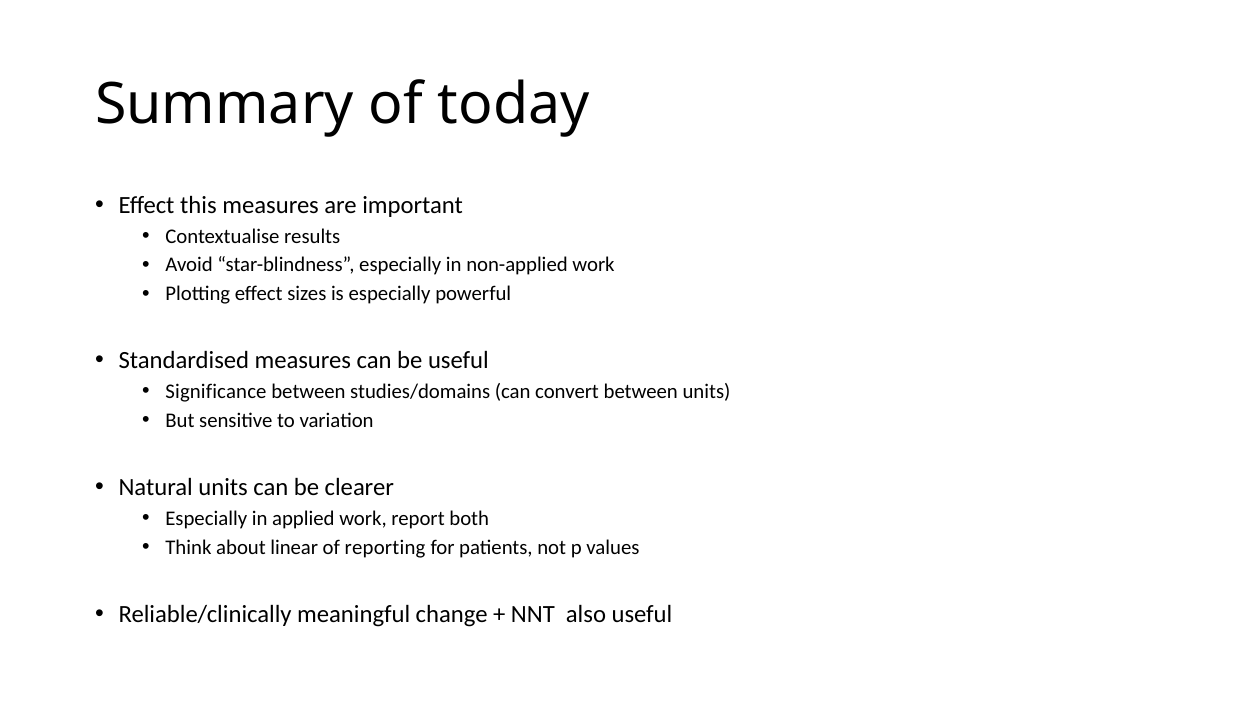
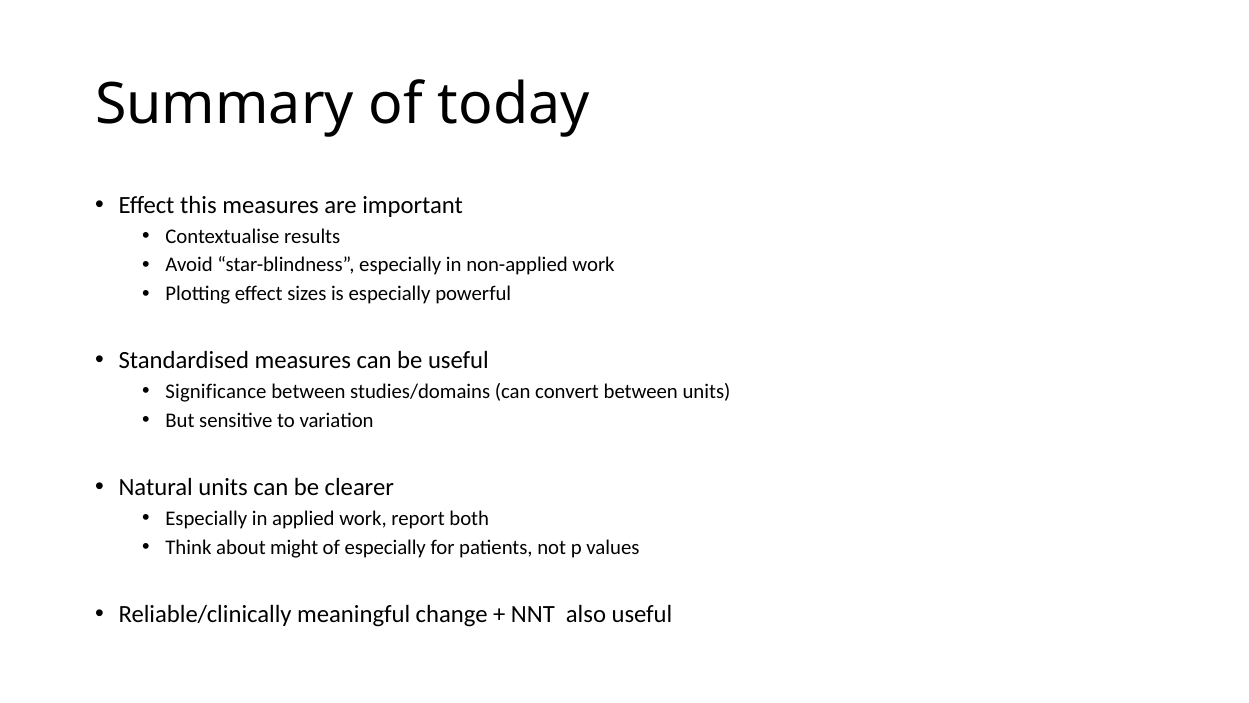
linear: linear -> might
of reporting: reporting -> especially
